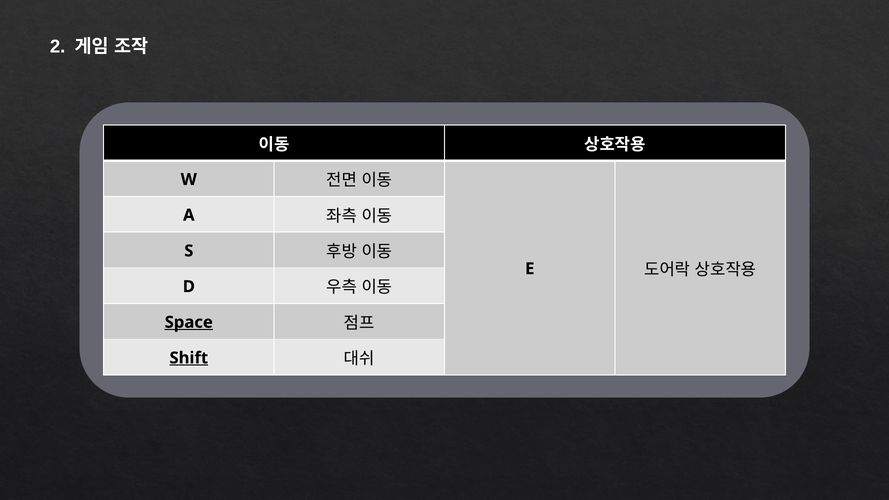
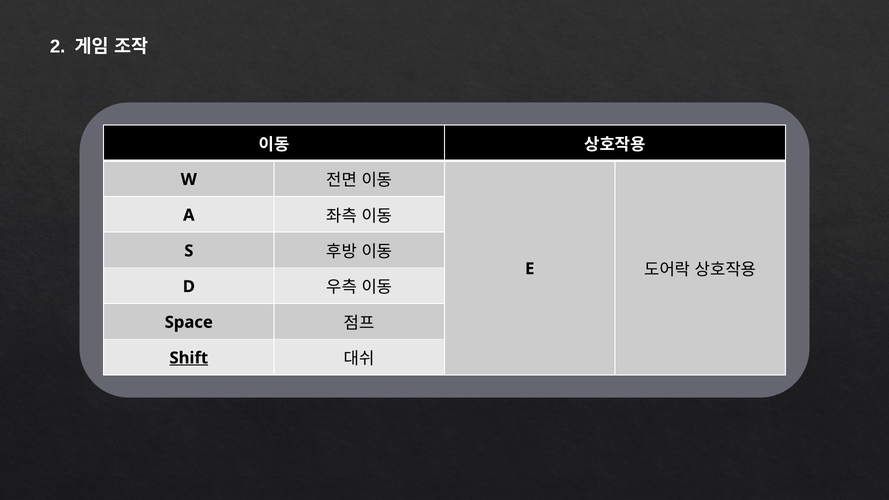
Space underline: present -> none
